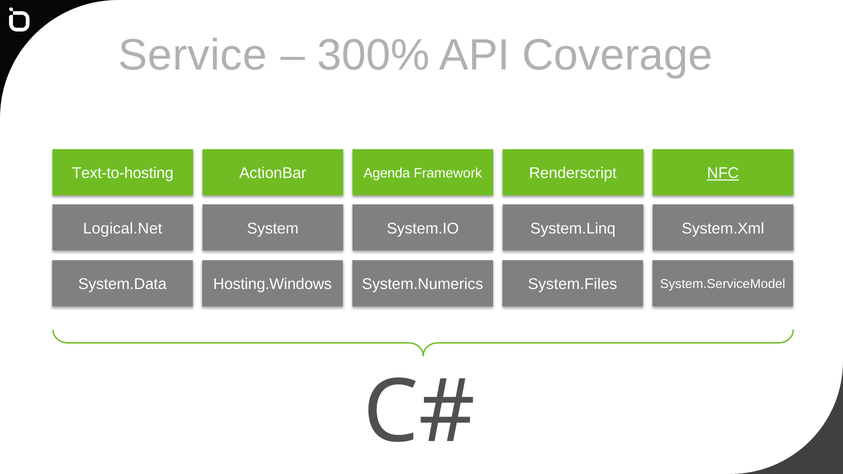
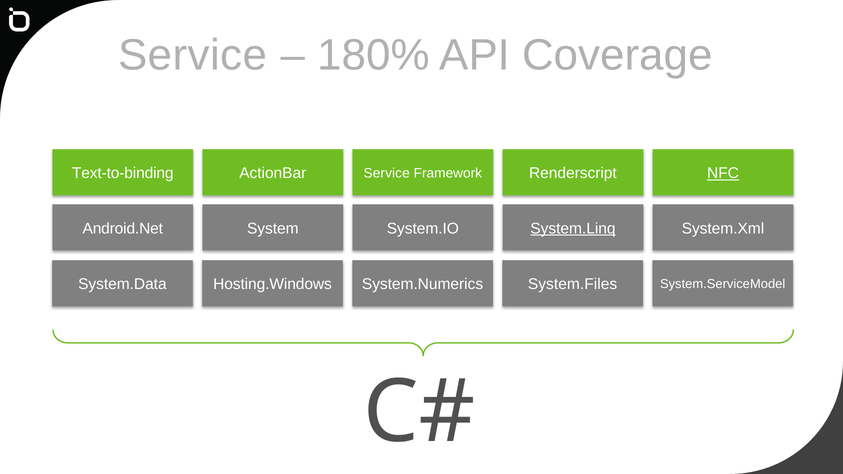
300%: 300% -> 180%
Text-to-hosting: Text-to-hosting -> Text-to-binding
ActionBar Agenda: Agenda -> Service
Logical.Net: Logical.Net -> Android.Net
System.Linq underline: none -> present
